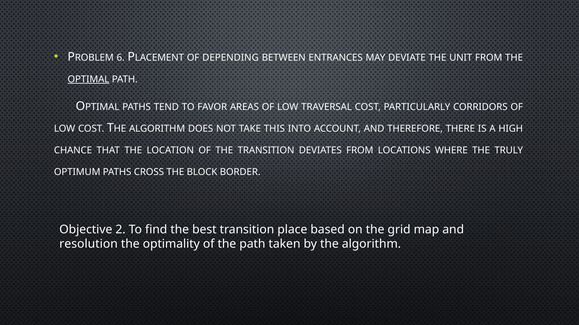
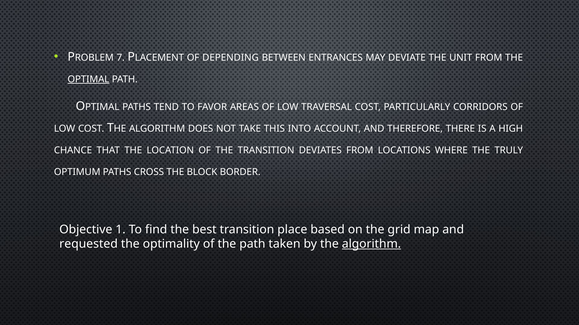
6: 6 -> 7
2: 2 -> 1
resolution: resolution -> requested
algorithm at (371, 244) underline: none -> present
